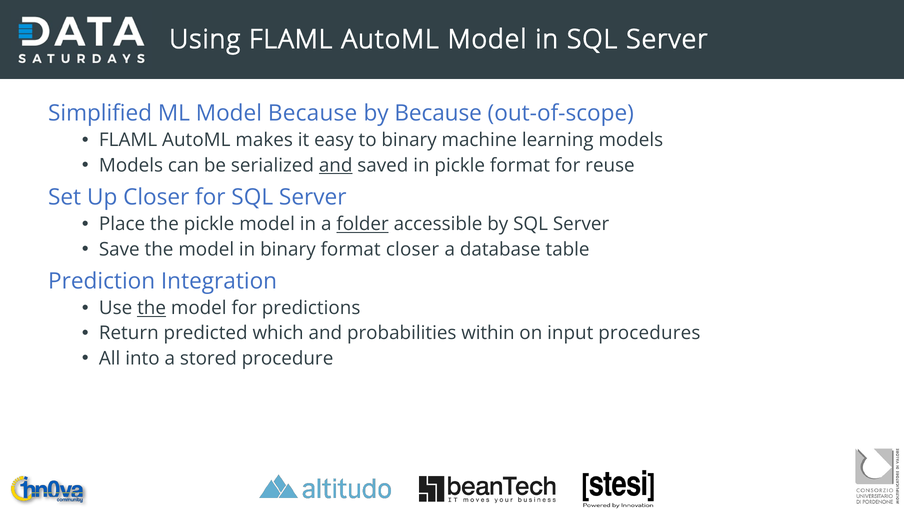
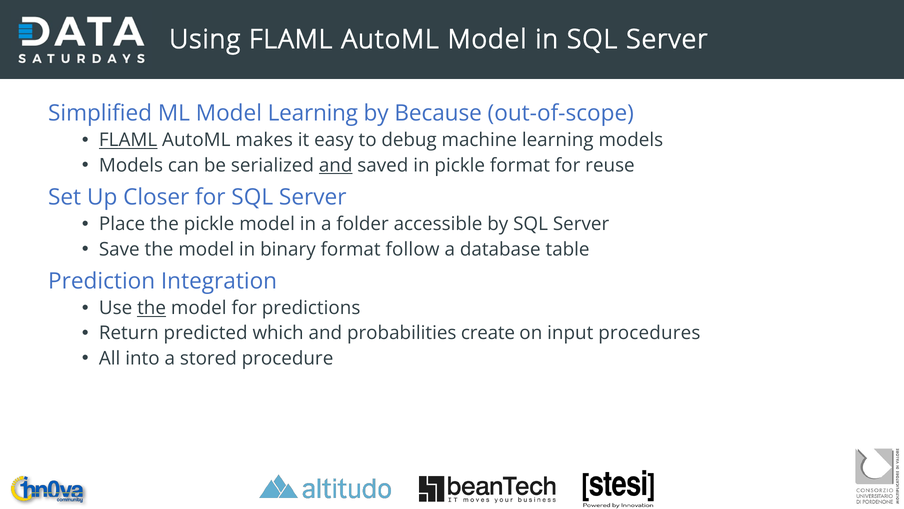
Model Because: Because -> Learning
FLAML at (128, 140) underline: none -> present
to binary: binary -> debug
folder underline: present -> none
format closer: closer -> follow
within: within -> create
